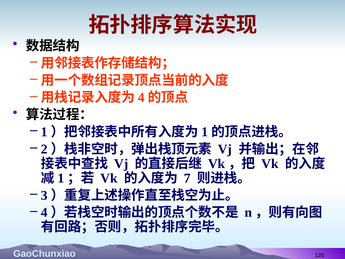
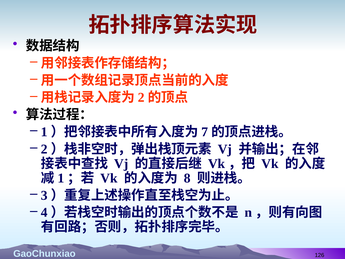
4: 4 -> 2
1 at (205, 132): 1 -> 7
7: 7 -> 8
